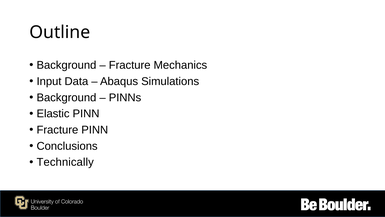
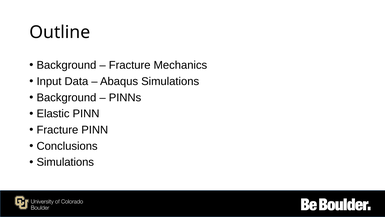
Technically at (65, 162): Technically -> Simulations
